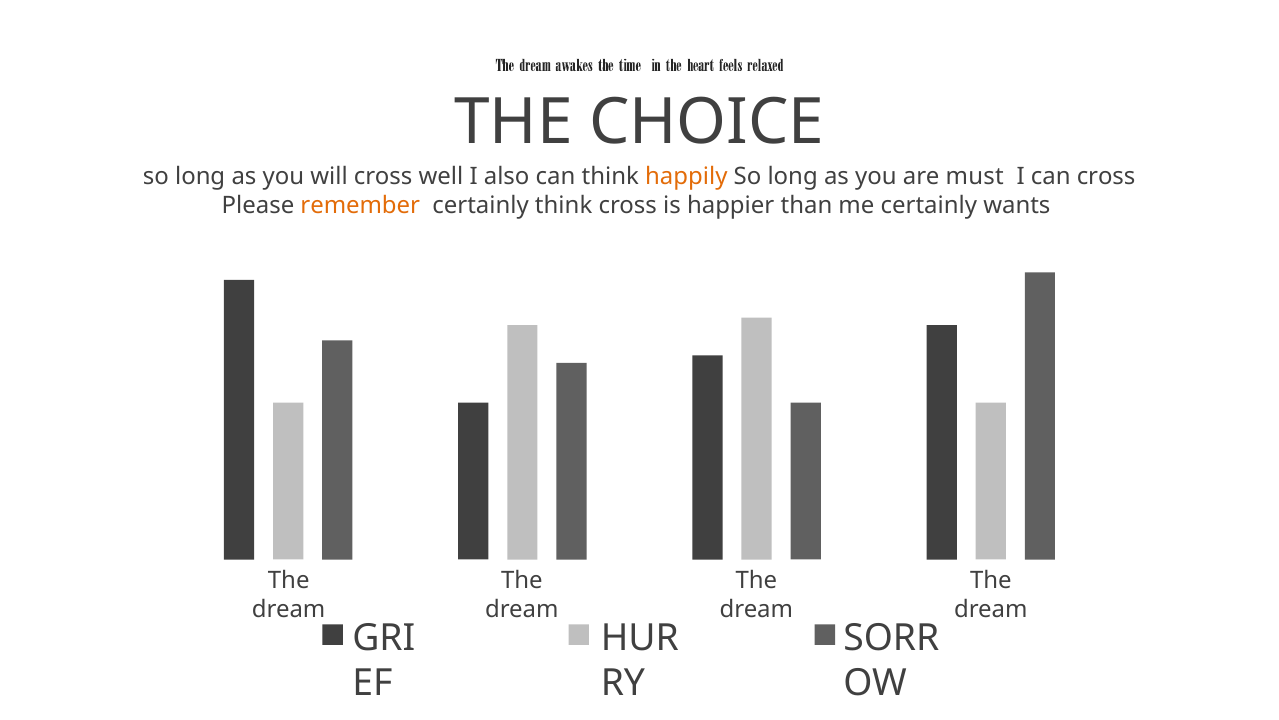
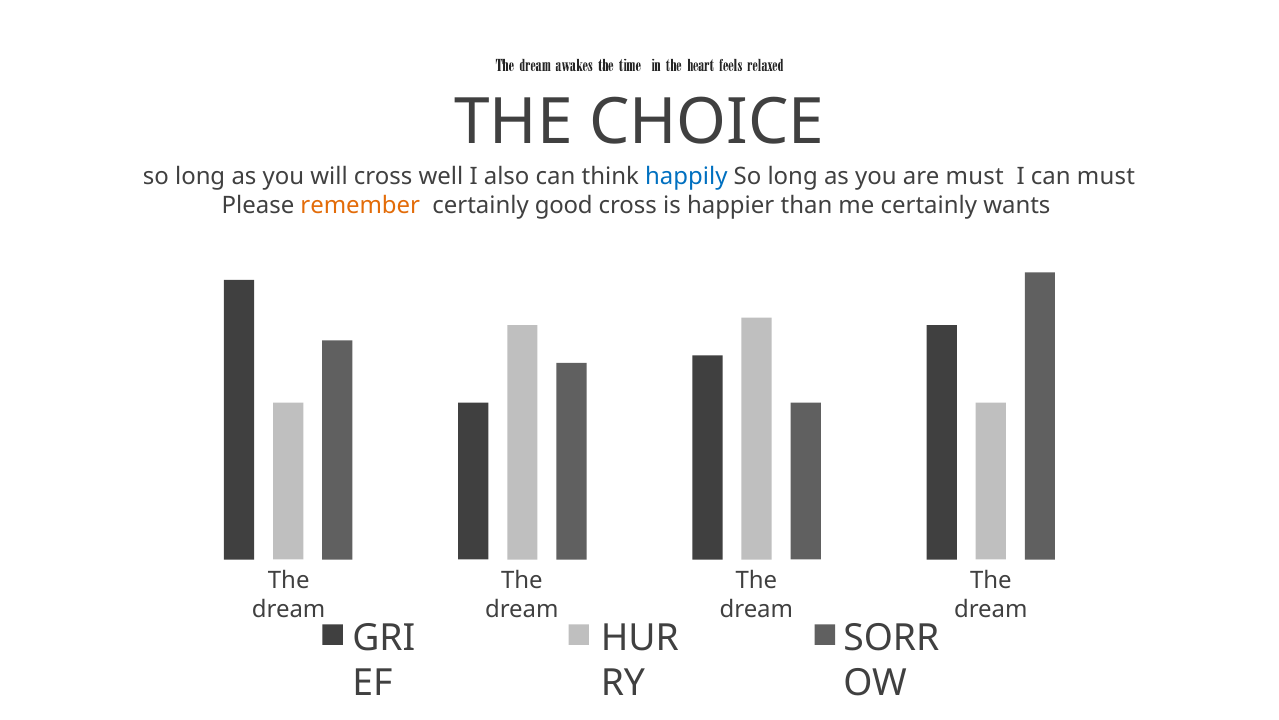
happily colour: orange -> blue
can cross: cross -> must
certainly think: think -> good
